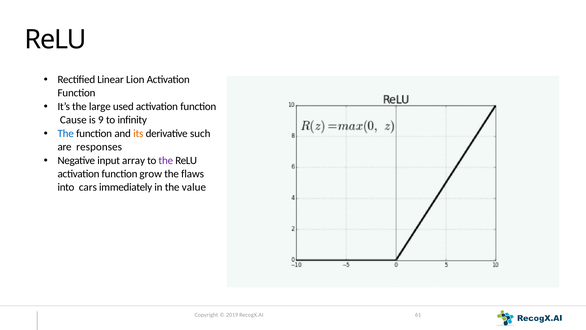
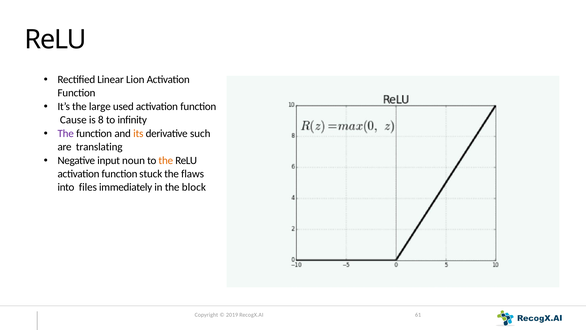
9: 9 -> 8
The at (66, 134) colour: blue -> purple
responses: responses -> translating
array: array -> noun
the at (166, 160) colour: purple -> orange
grow: grow -> stuck
cars: cars -> files
value: value -> block
